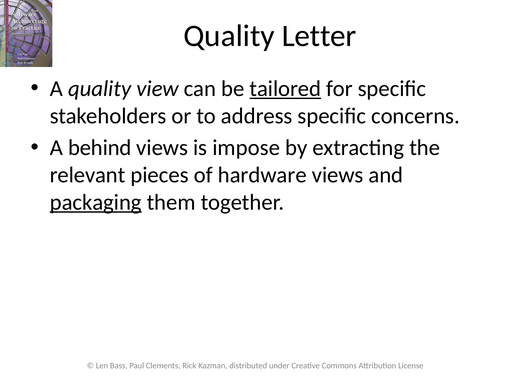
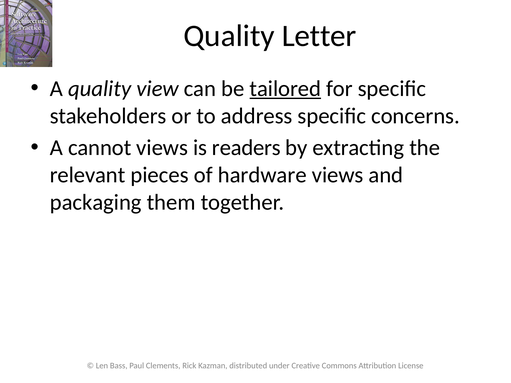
behind: behind -> cannot
impose: impose -> readers
packaging underline: present -> none
